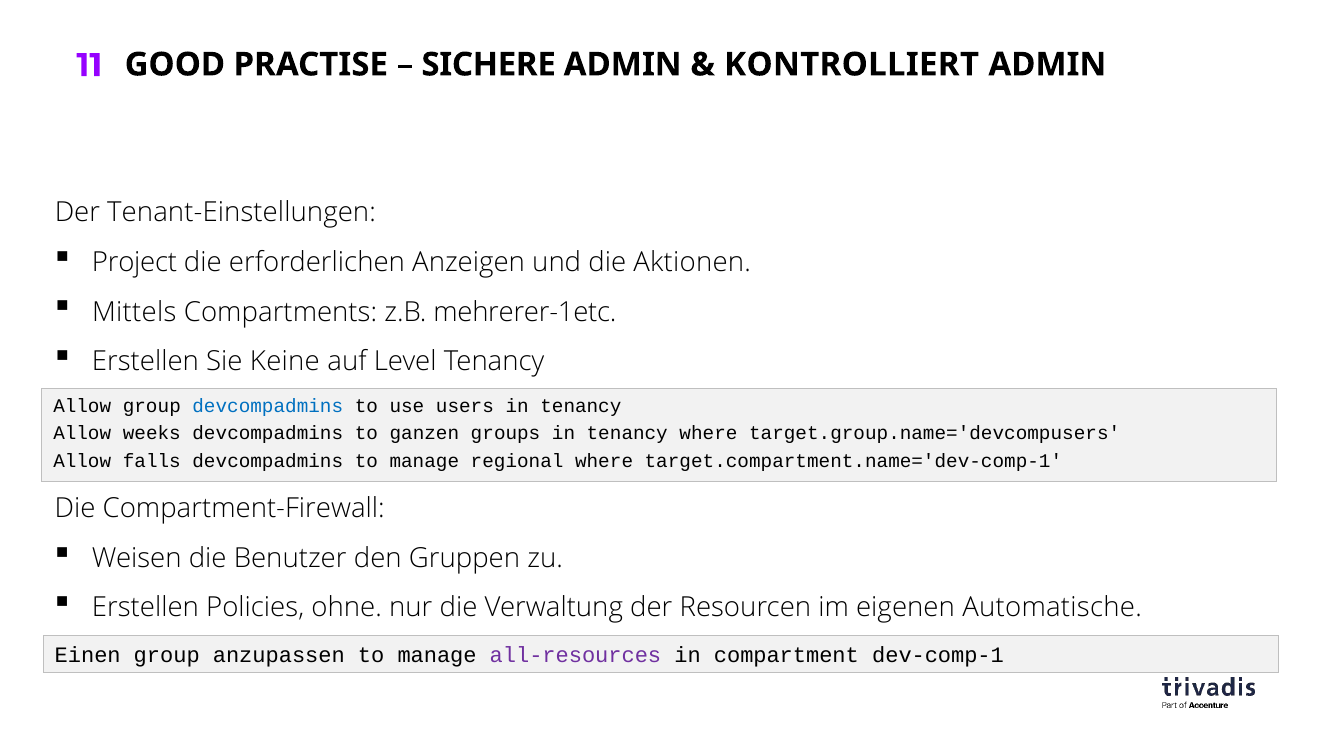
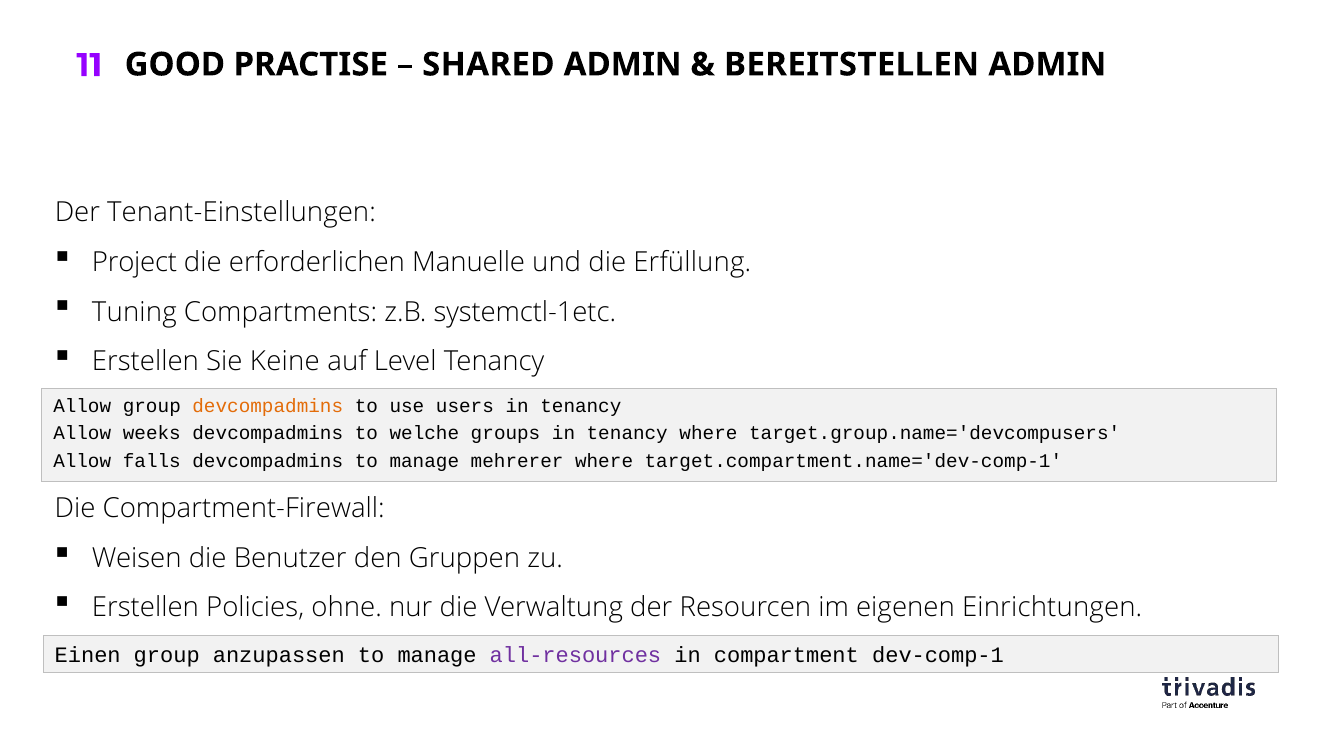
SICHERE: SICHERE -> SHARED
KONTROLLIERT: KONTROLLIERT -> BEREITSTELLEN
Anzeigen: Anzeigen -> Manuelle
Aktionen: Aktionen -> Erfüllung
Mittels: Mittels -> Tuning
mehrerer-1etc: mehrerer-1etc -> systemctl-1etc
devcompadmins at (268, 406) colour: blue -> orange
ganzen: ganzen -> welche
regional: regional -> mehrerer
Automatische: Automatische -> Einrichtungen
